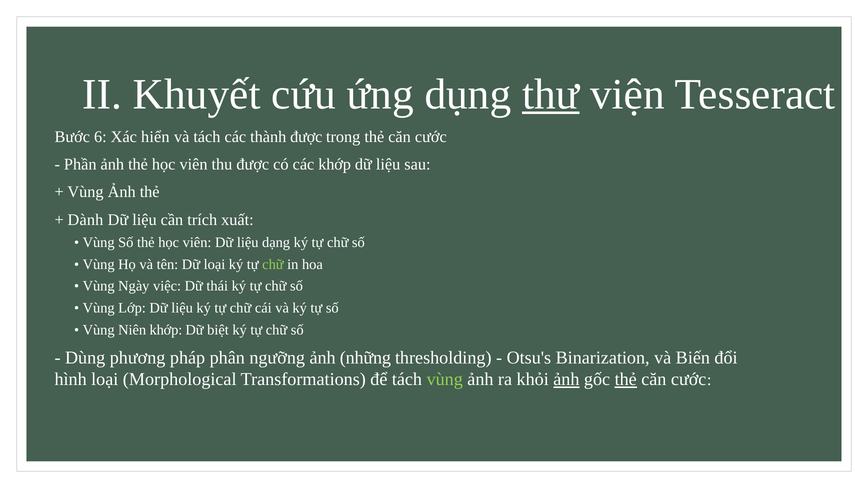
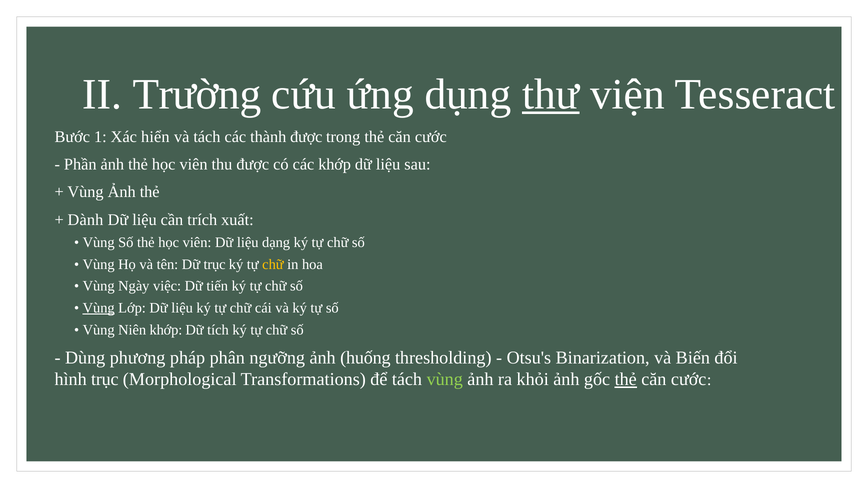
Khuyết: Khuyết -> Trường
6: 6 -> 1
Dữ loại: loại -> trục
chữ at (273, 264) colour: light green -> yellow
thái: thái -> tiến
Vùng at (99, 308) underline: none -> present
biệt: biệt -> tích
những: những -> huống
hình loại: loại -> trục
ảnh at (566, 380) underline: present -> none
